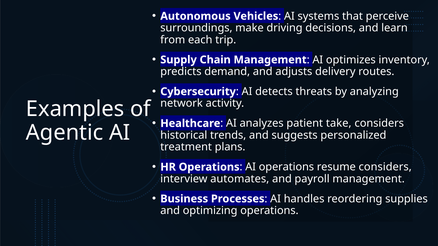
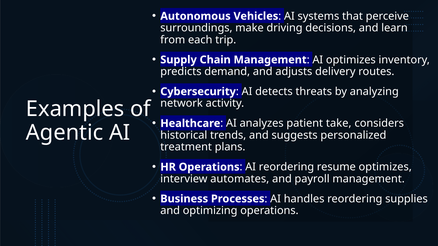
AI operations: operations -> reordering
resume considers: considers -> optimizes
